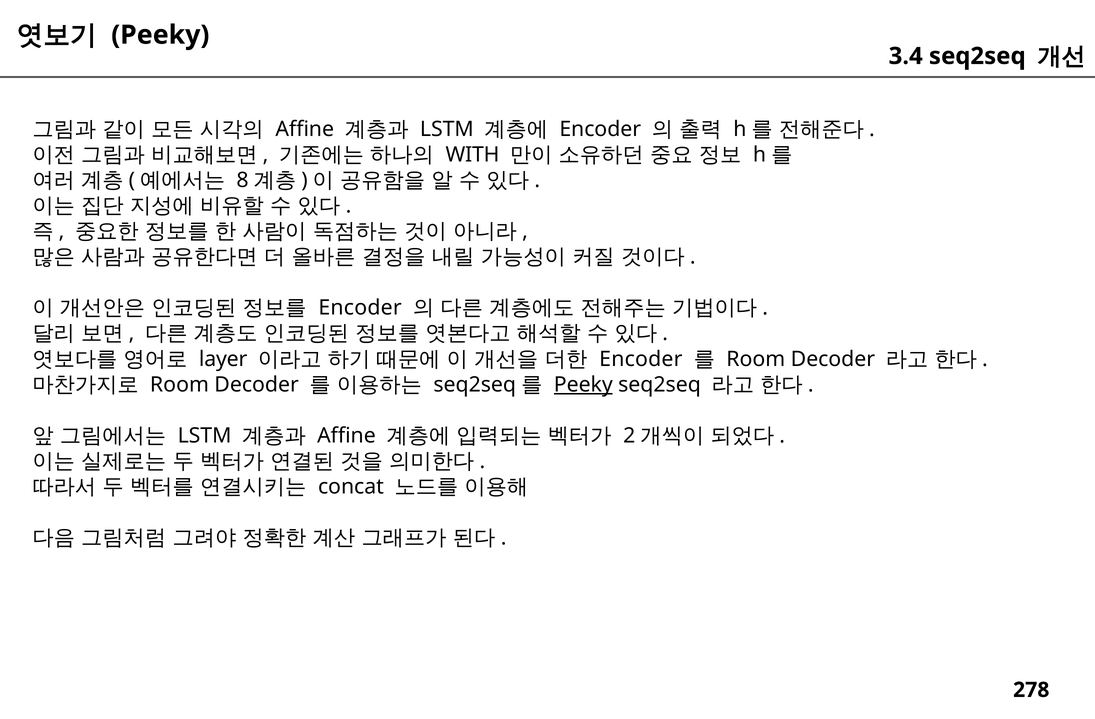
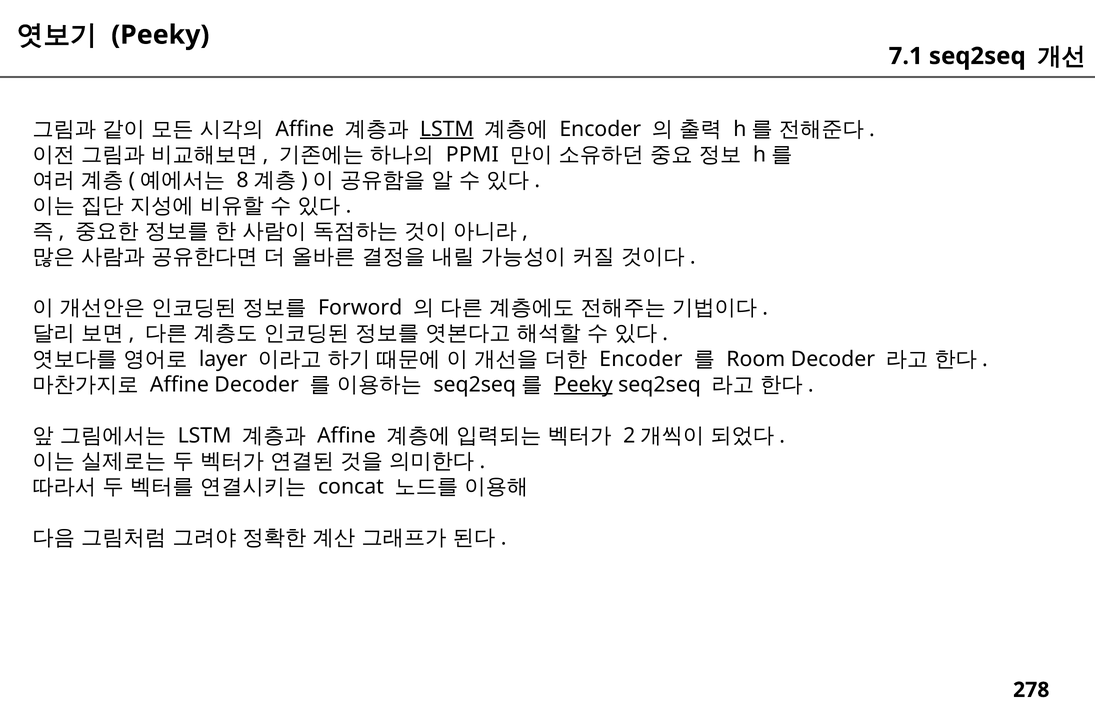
3.4: 3.4 -> 7.1
LSTM at (447, 129) underline: none -> present
WITH: WITH -> PPMI
Encoder at (360, 308): Encoder -> Forword
Room at (179, 385): Room -> Affine
